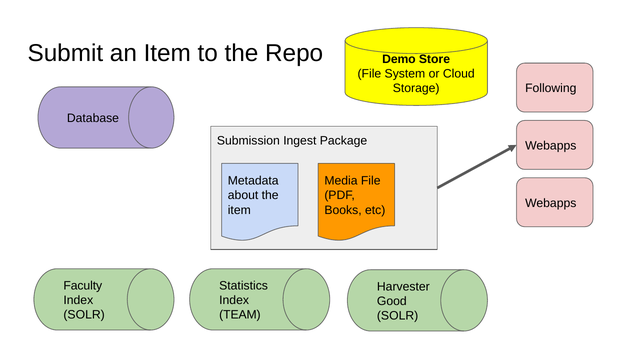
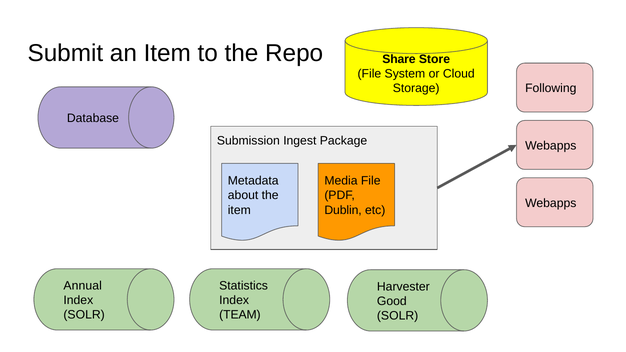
Demo: Demo -> Share
Books: Books -> Dublin
Faculty: Faculty -> Annual
